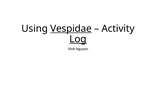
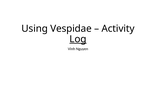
Vespidae underline: present -> none
